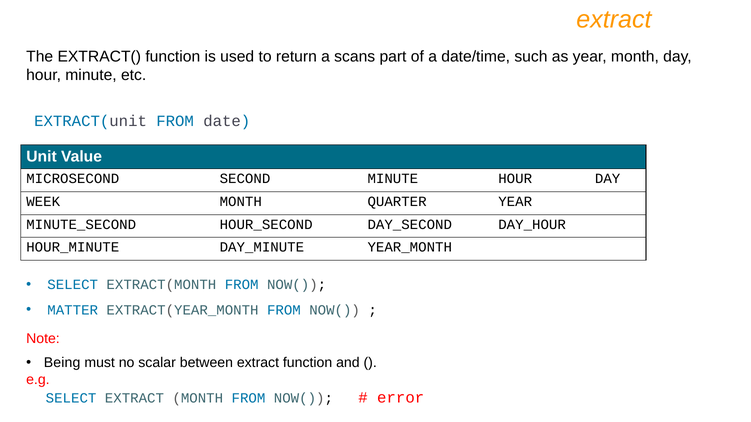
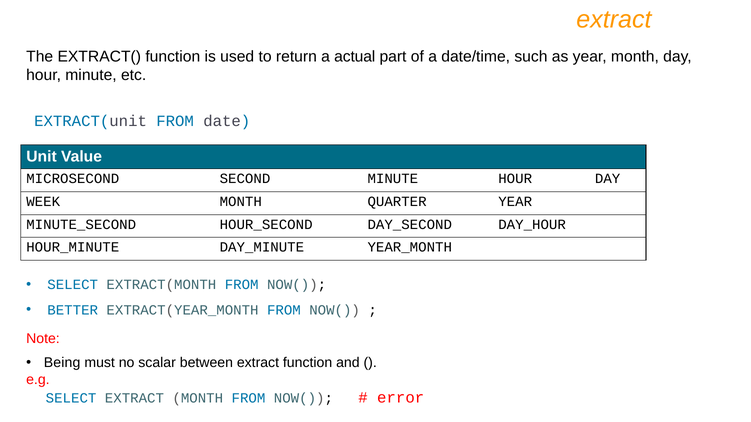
scans: scans -> actual
MATTER: MATTER -> BETTER
